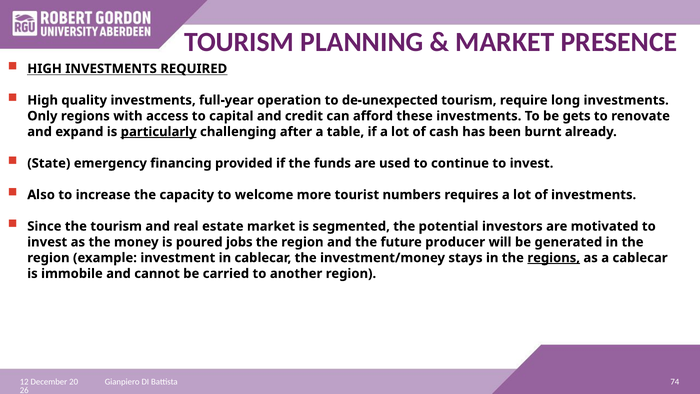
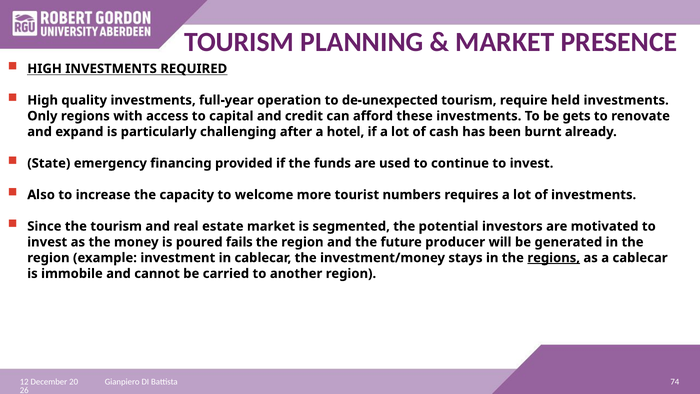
long: long -> held
particularly underline: present -> none
table: table -> hotel
jobs: jobs -> fails
